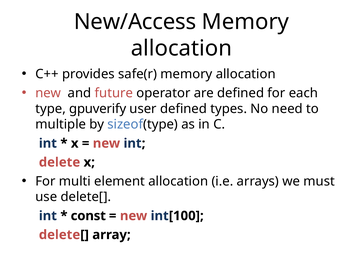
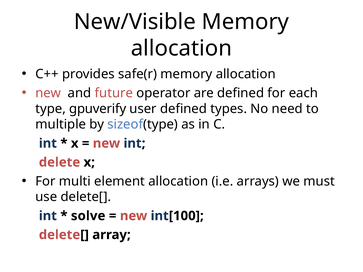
New/Access: New/Access -> New/Visible
const: const -> solve
